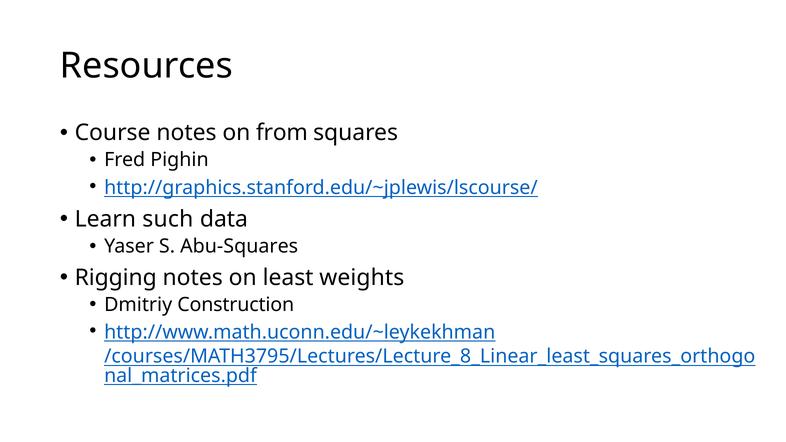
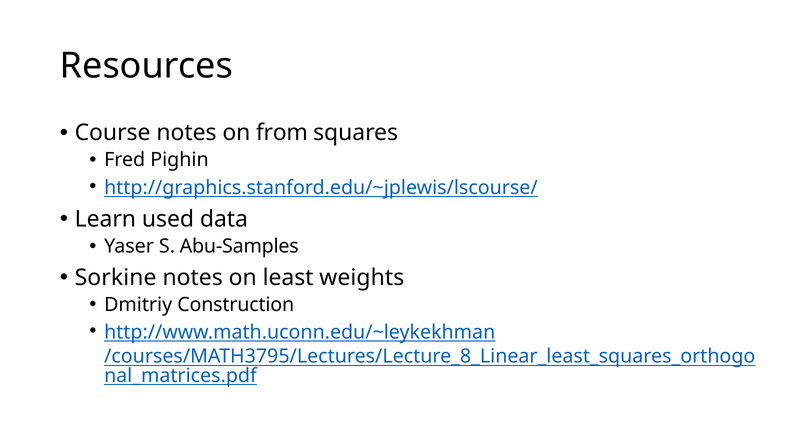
such: such -> used
Abu-Squares: Abu-Squares -> Abu-Samples
Rigging: Rigging -> Sorkine
